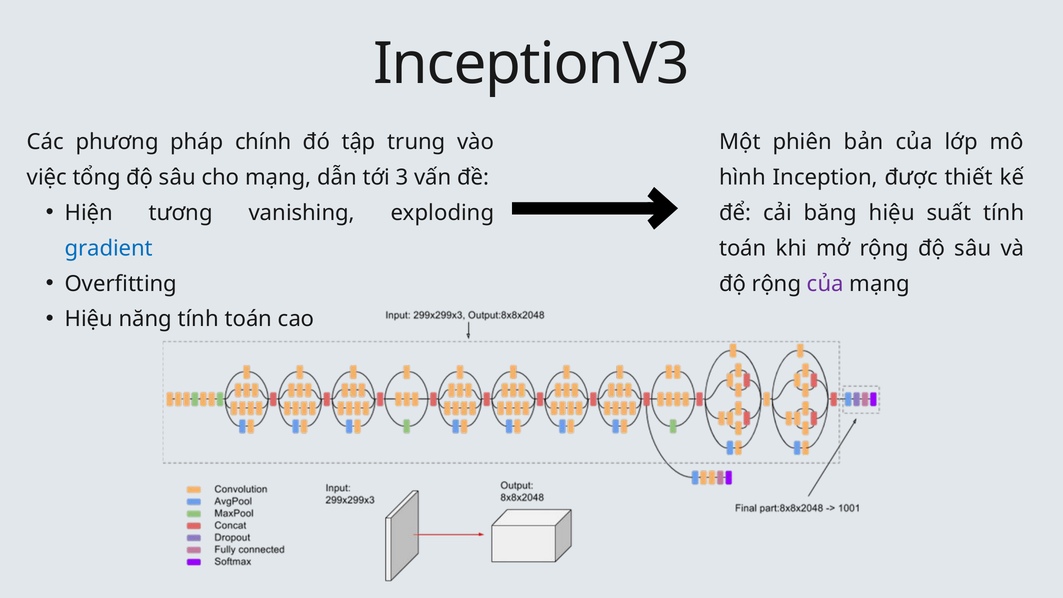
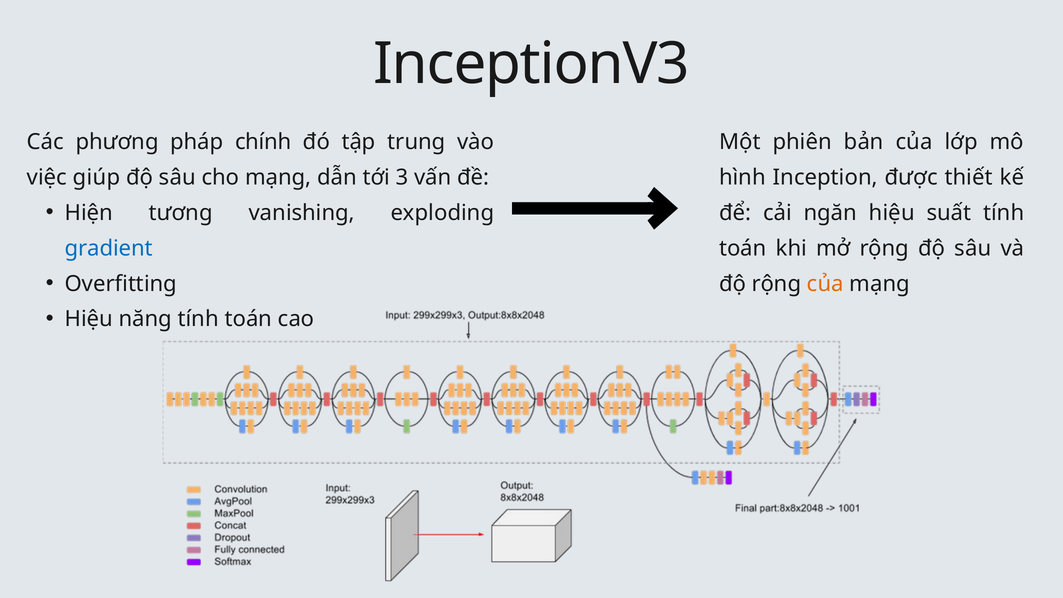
tổng: tổng -> giúp
băng: băng -> ngăn
của at (825, 284) colour: purple -> orange
